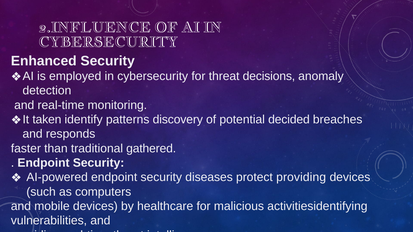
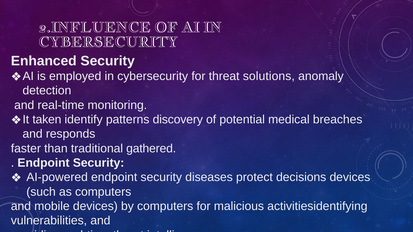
decisions: decisions -> solutions
decided: decided -> medical
protect providing: providing -> decisions
by healthcare: healthcare -> computers
